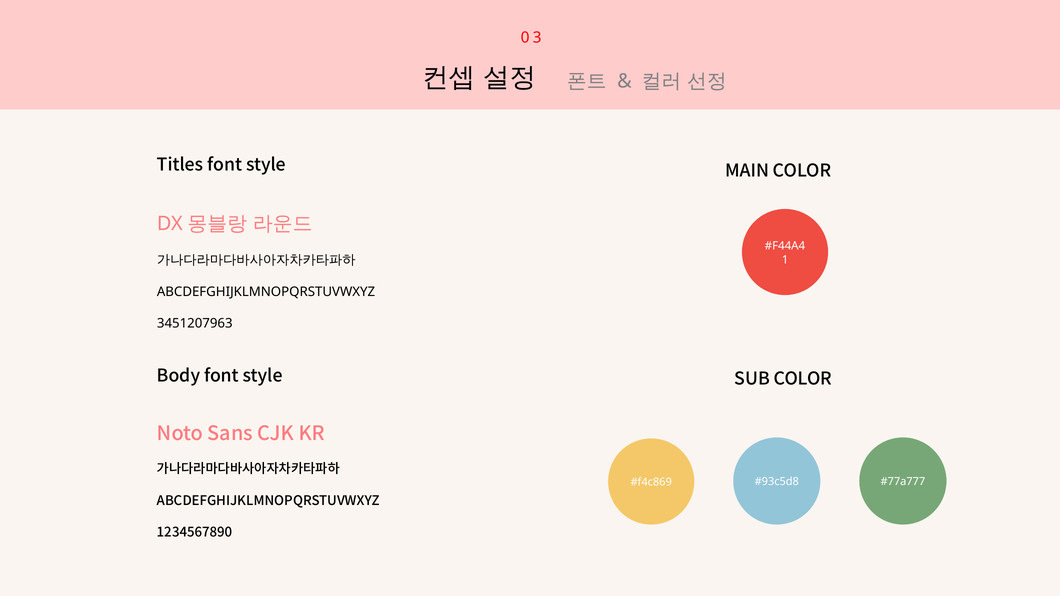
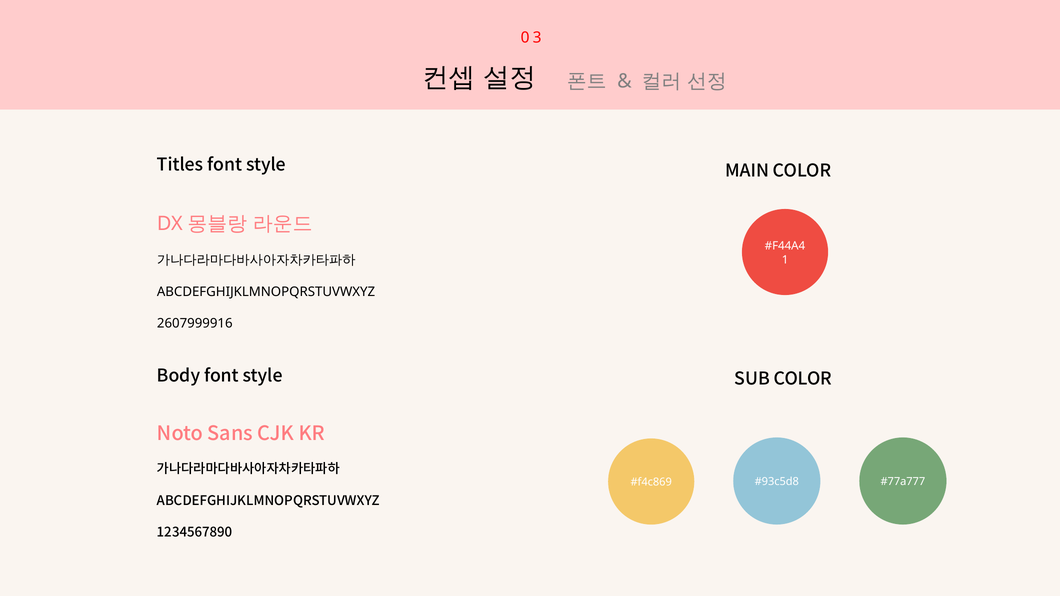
3451207963: 3451207963 -> 2607999916
